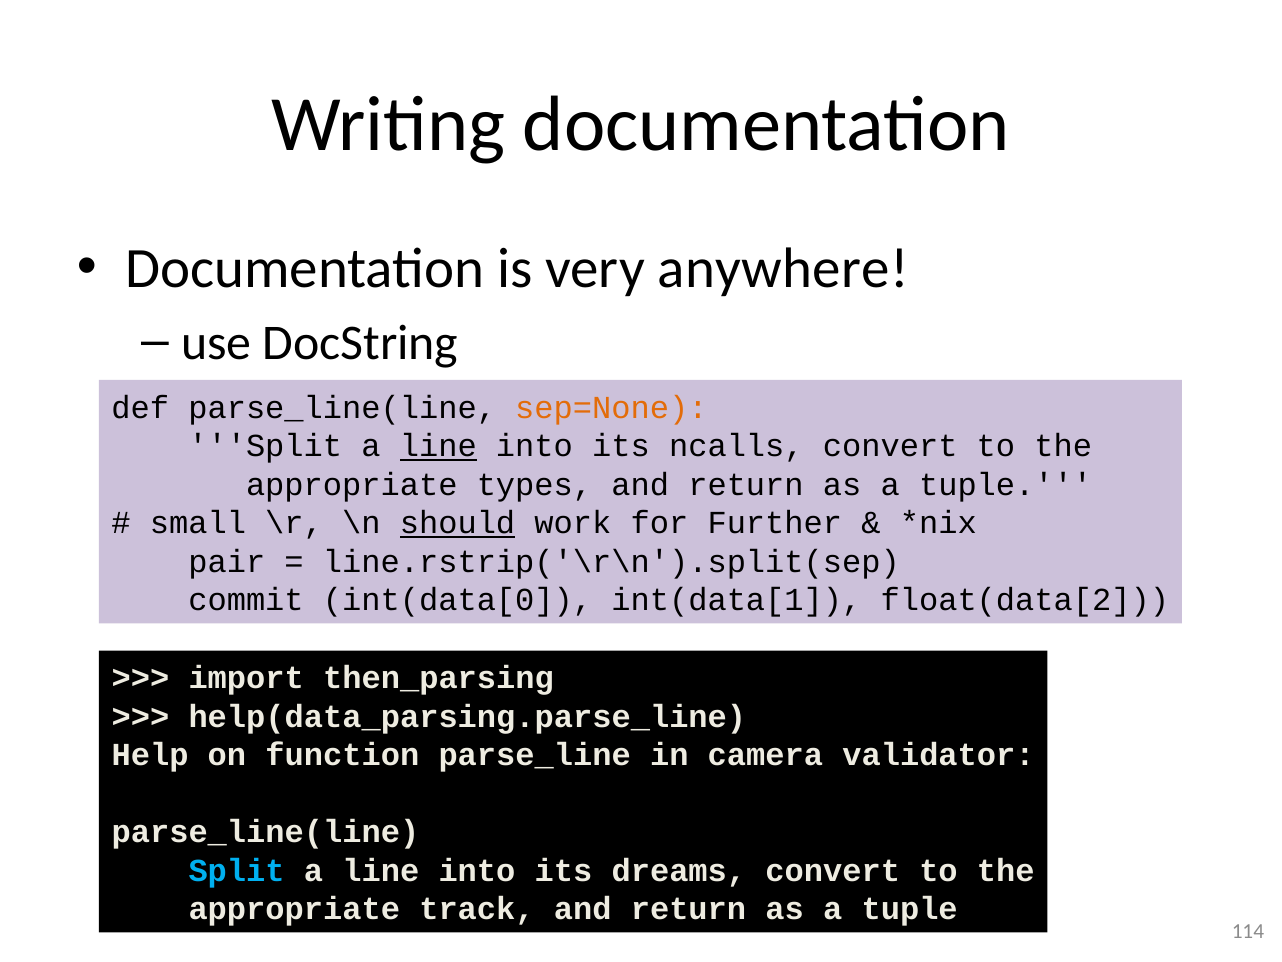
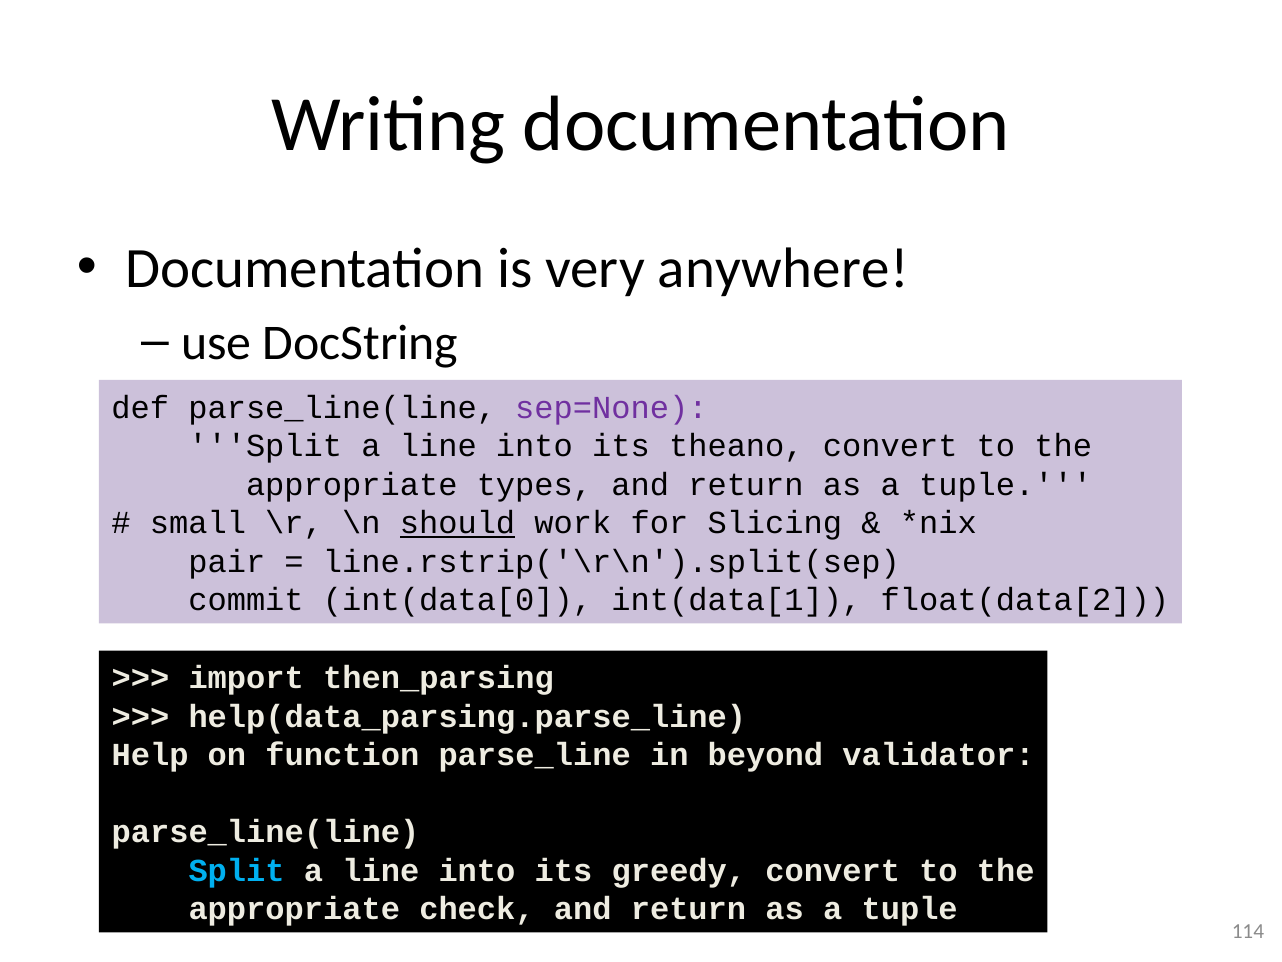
sep=None colour: orange -> purple
line at (438, 446) underline: present -> none
ncalls: ncalls -> theano
Further: Further -> Slicing
camera: camera -> beyond
dreams: dreams -> greedy
track: track -> check
